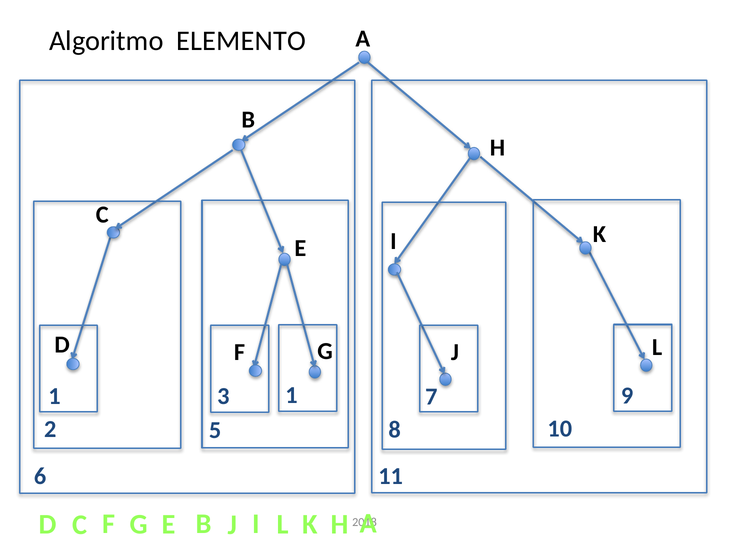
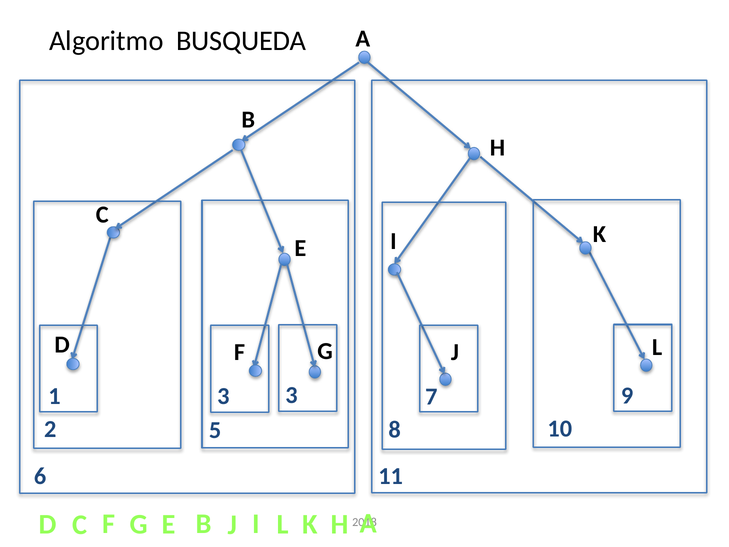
ELEMENTO: ELEMENTO -> BUSQUEDA
3 1: 1 -> 3
